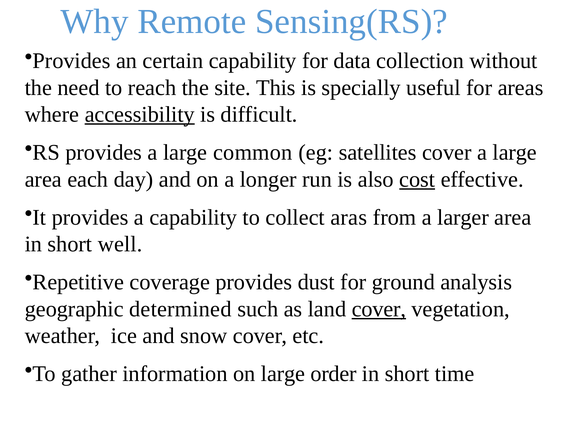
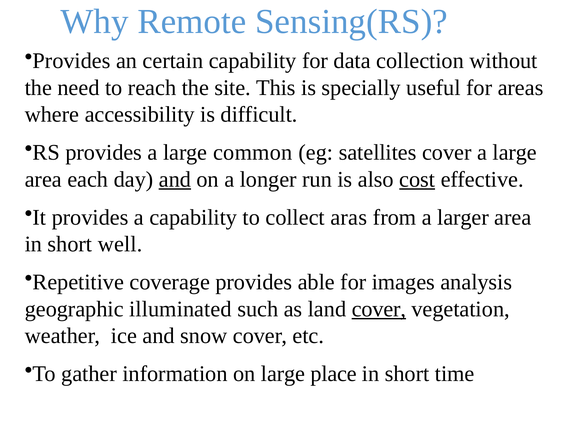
accessibility underline: present -> none
and at (175, 179) underline: none -> present
dust: dust -> able
ground: ground -> images
determined: determined -> illuminated
order: order -> place
